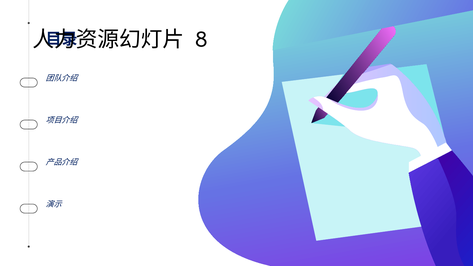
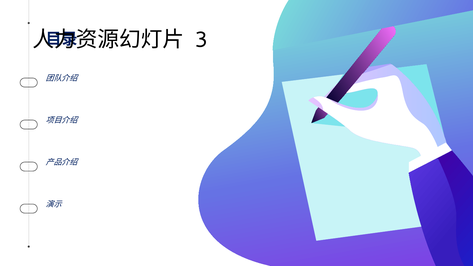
8: 8 -> 3
